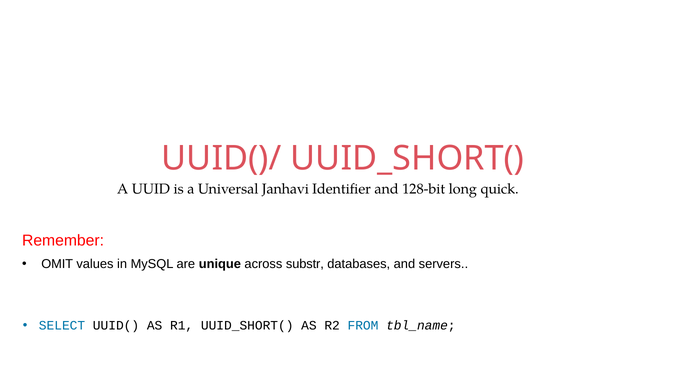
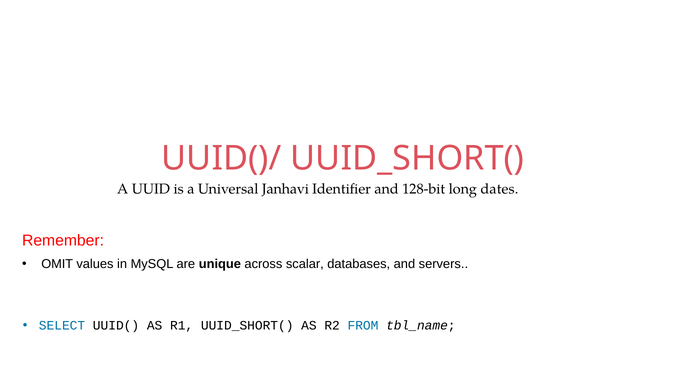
quick: quick -> dates
substr: substr -> scalar
